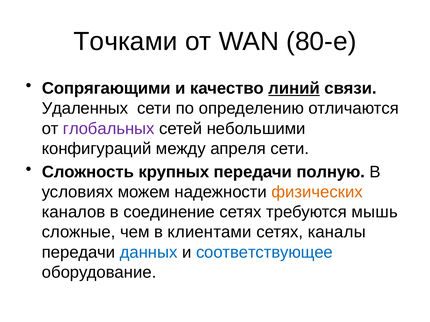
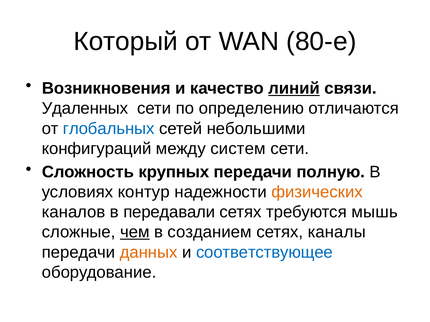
Точками: Точками -> Который
Сопрягающими: Сопрягающими -> Возникновения
глобальных colour: purple -> blue
апреля: апреля -> систем
можем: можем -> контур
соединение: соединение -> передавали
чем underline: none -> present
клиентами: клиентами -> созданием
данных colour: blue -> orange
